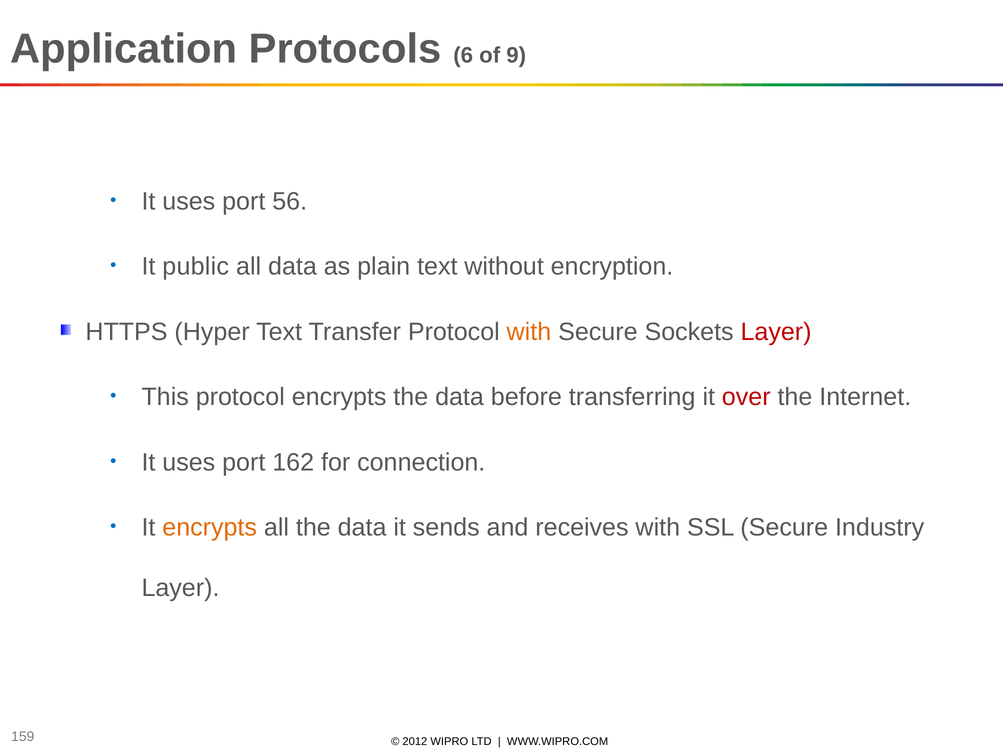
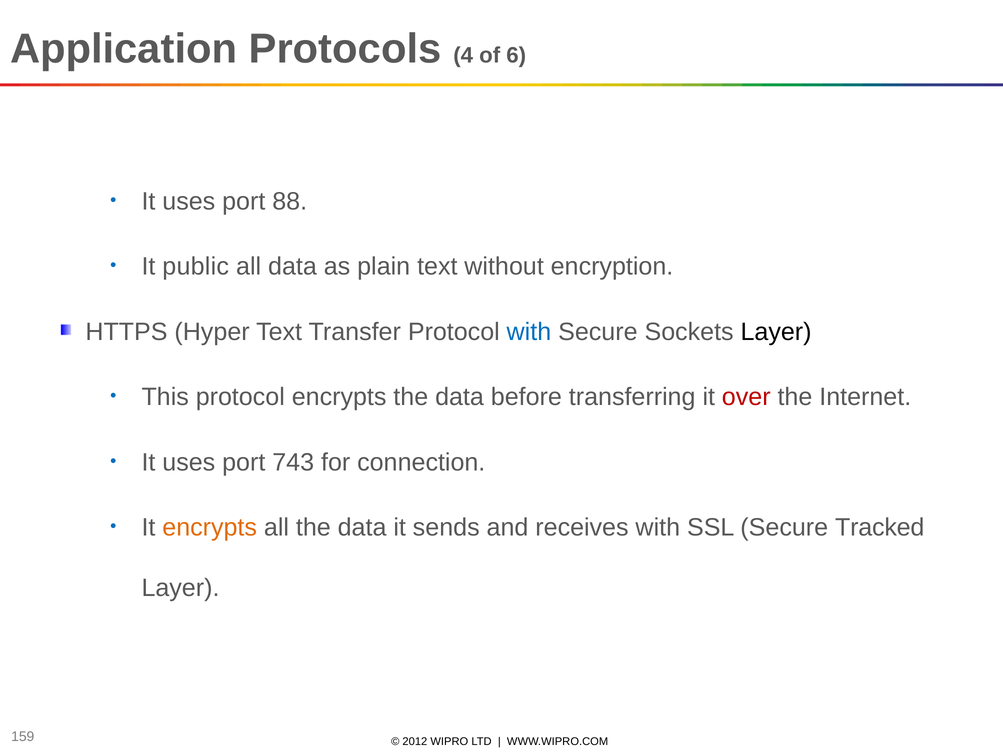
6: 6 -> 4
9: 9 -> 6
56: 56 -> 88
with at (529, 331) colour: orange -> blue
Layer at (776, 331) colour: red -> black
162: 162 -> 743
Industry: Industry -> Tracked
